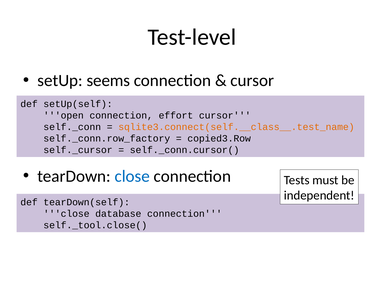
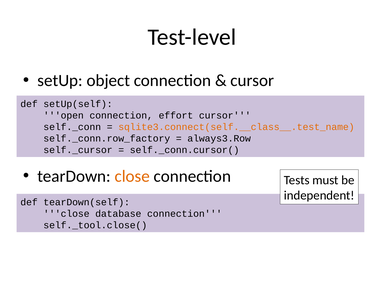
seems: seems -> object
copied3.Row: copied3.Row -> always3.Row
close at (132, 176) colour: blue -> orange
